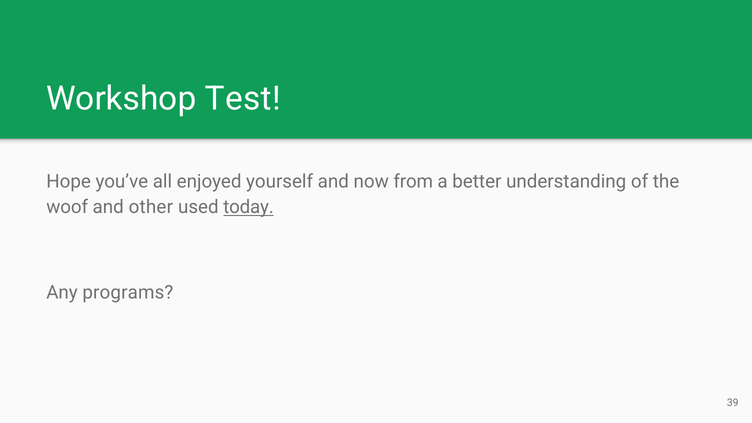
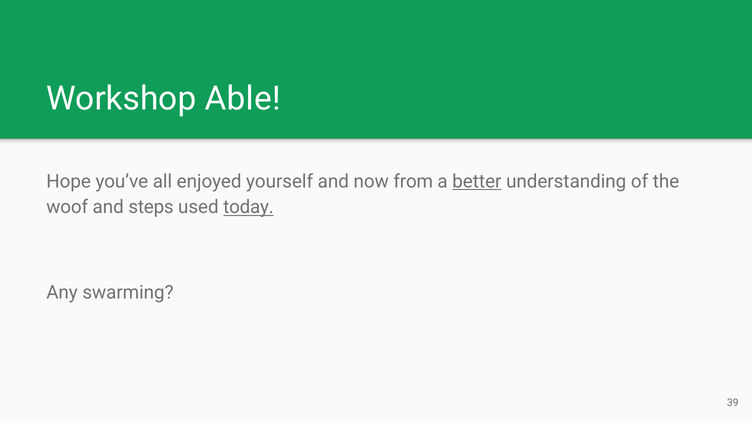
Test: Test -> Able
better underline: none -> present
other: other -> steps
programs: programs -> swarming
